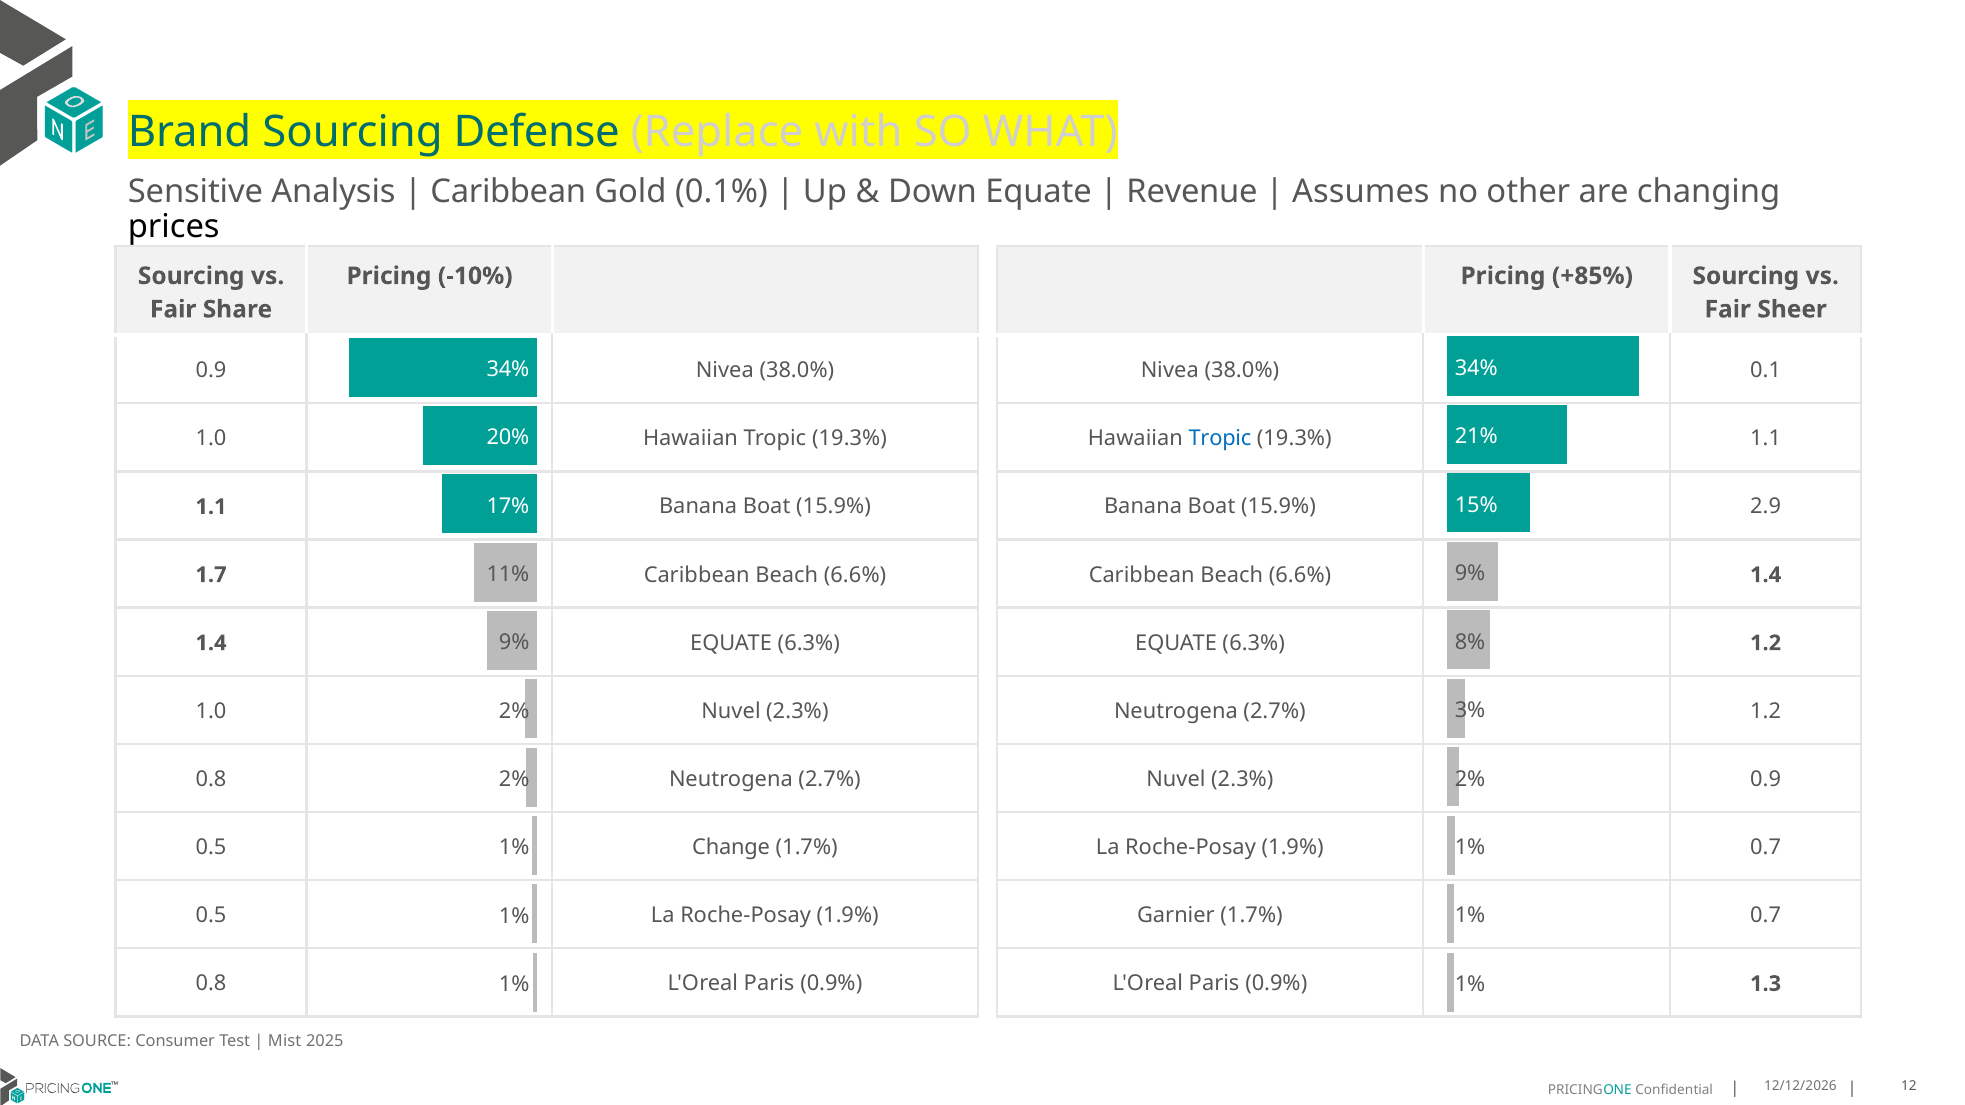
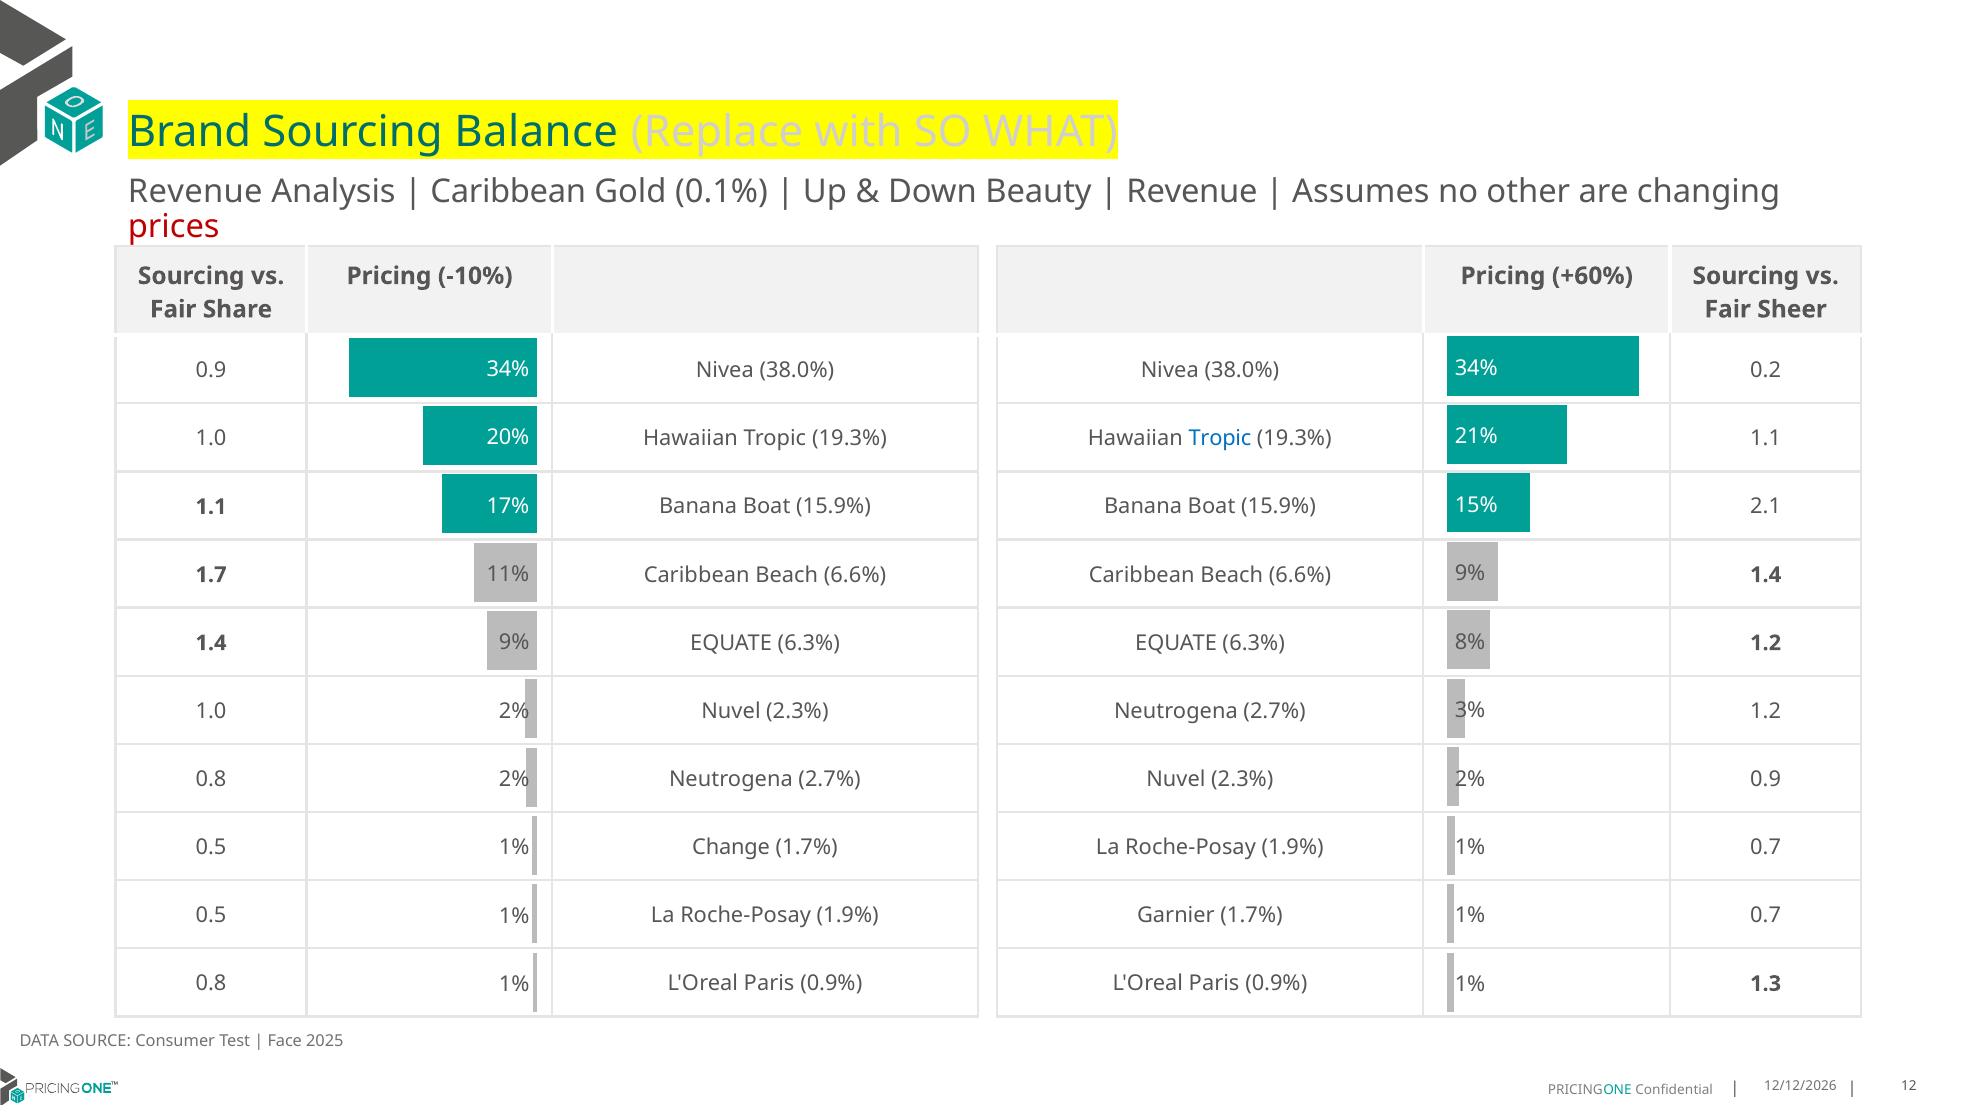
Defense: Defense -> Balance
Sensitive at (195, 192): Sensitive -> Revenue
Down Equate: Equate -> Beauty
prices colour: black -> red
+85%: +85% -> +60%
0.1: 0.1 -> 0.2
2.9: 2.9 -> 2.1
Mist: Mist -> Face
